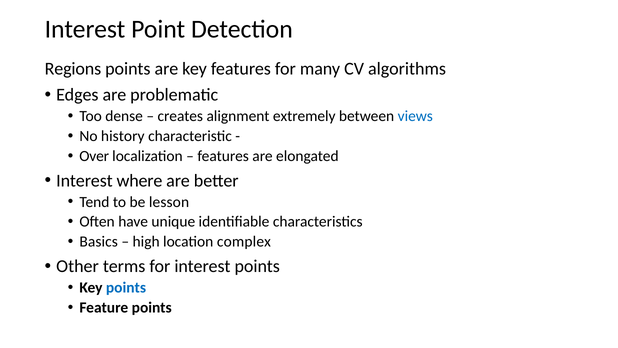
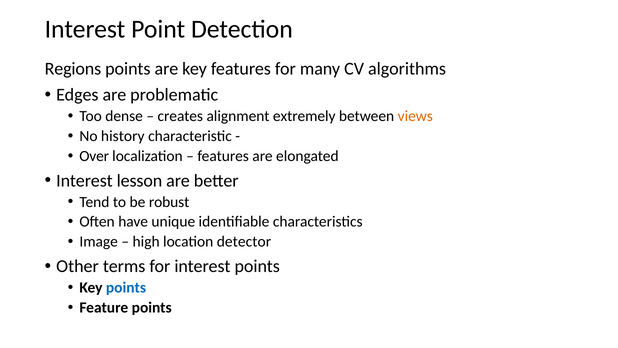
views colour: blue -> orange
where: where -> lesson
lesson: lesson -> robust
Basics: Basics -> Image
complex: complex -> detector
